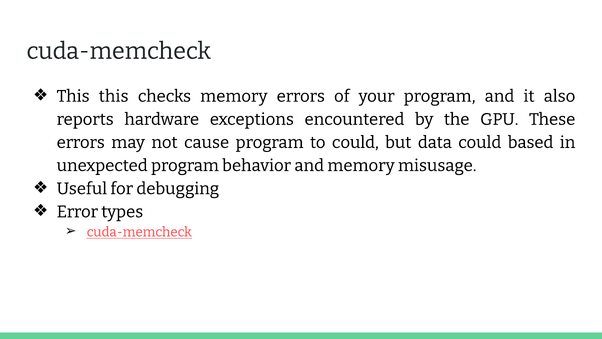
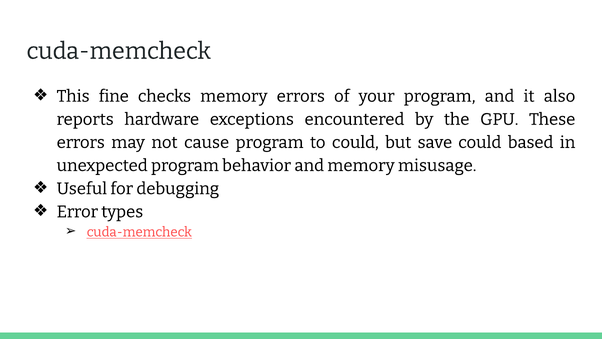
This this: this -> fine
data: data -> save
